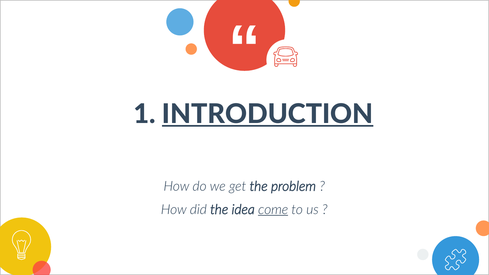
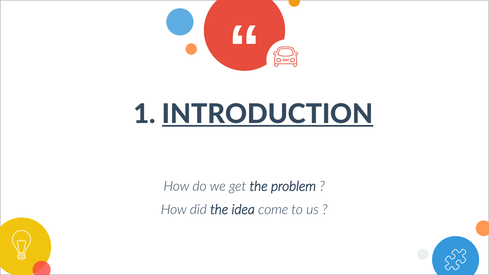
come underline: present -> none
